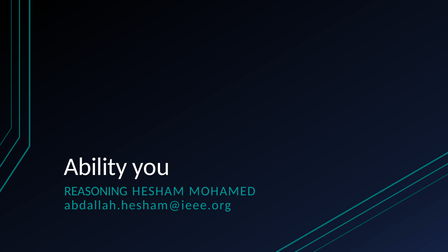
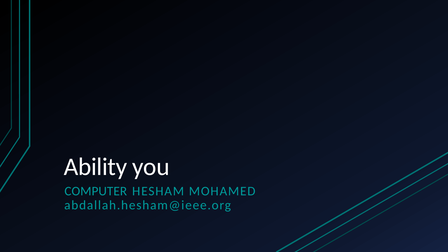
REASONING: REASONING -> COMPUTER
